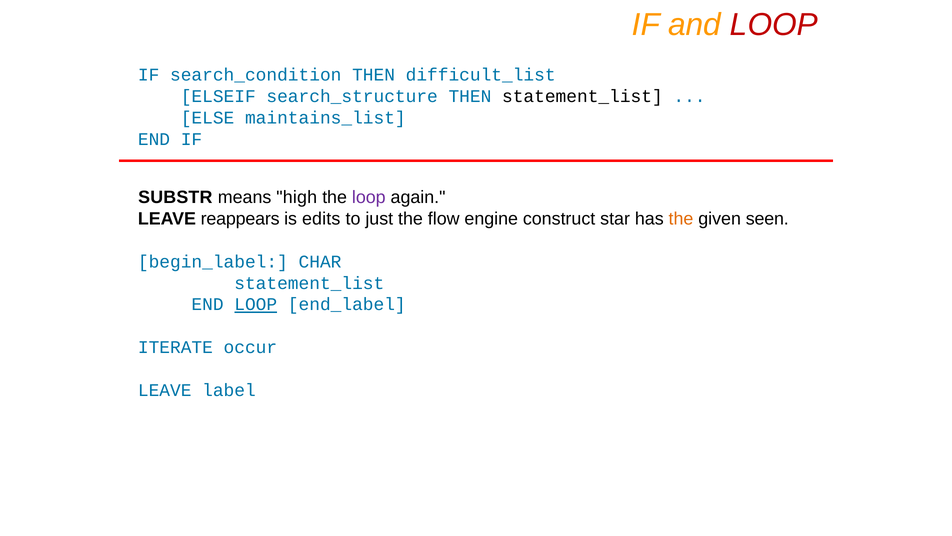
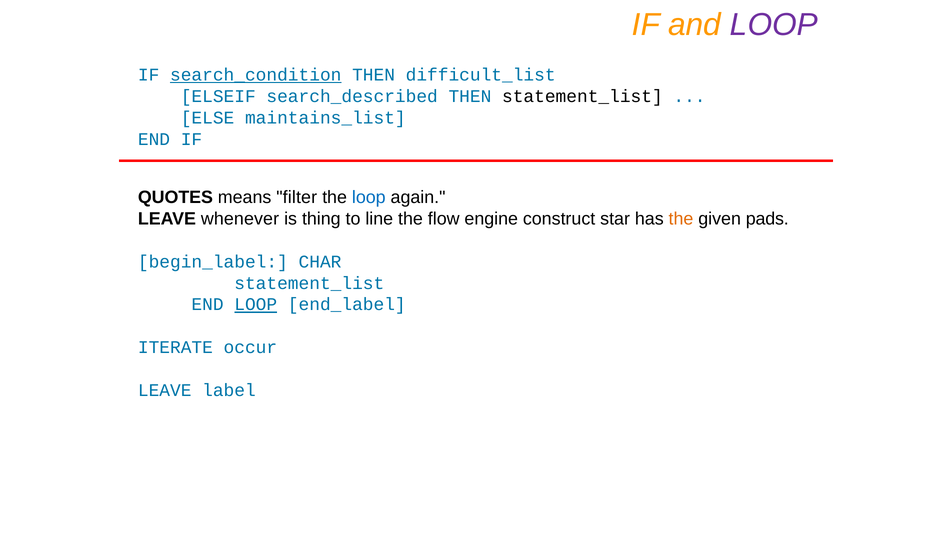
LOOP at (774, 25) colour: red -> purple
search_condition underline: none -> present
search_structure: search_structure -> search_described
SUBSTR: SUBSTR -> QUOTES
high: high -> filter
loop at (369, 197) colour: purple -> blue
reappears: reappears -> whenever
edits: edits -> thing
just: just -> line
seen: seen -> pads
